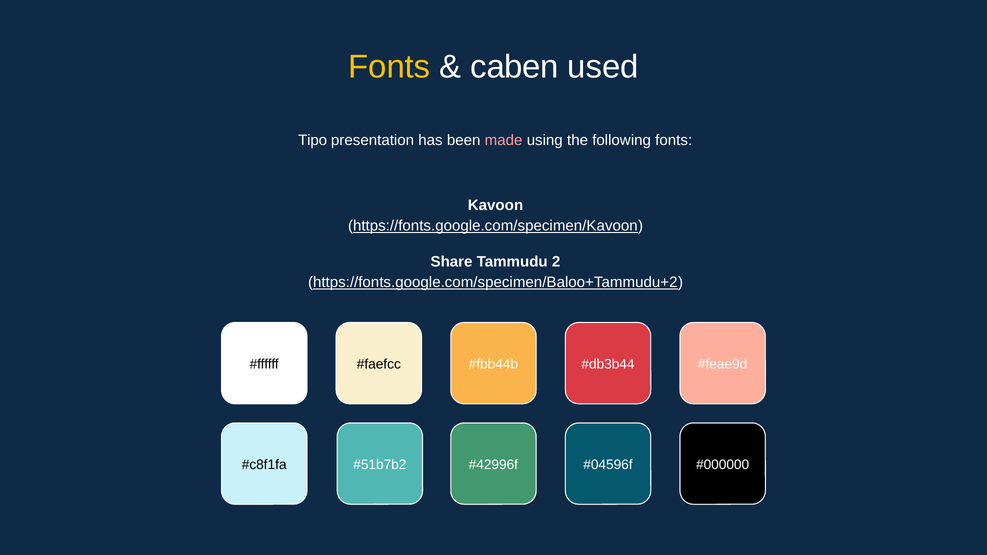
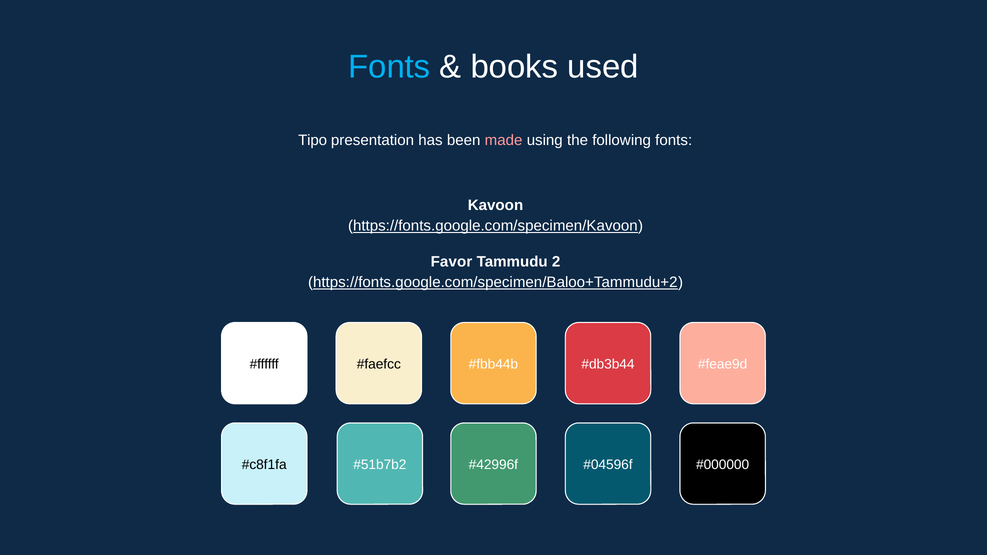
Fonts at (389, 67) colour: yellow -> light blue
caben: caben -> books
Share: Share -> Favor
